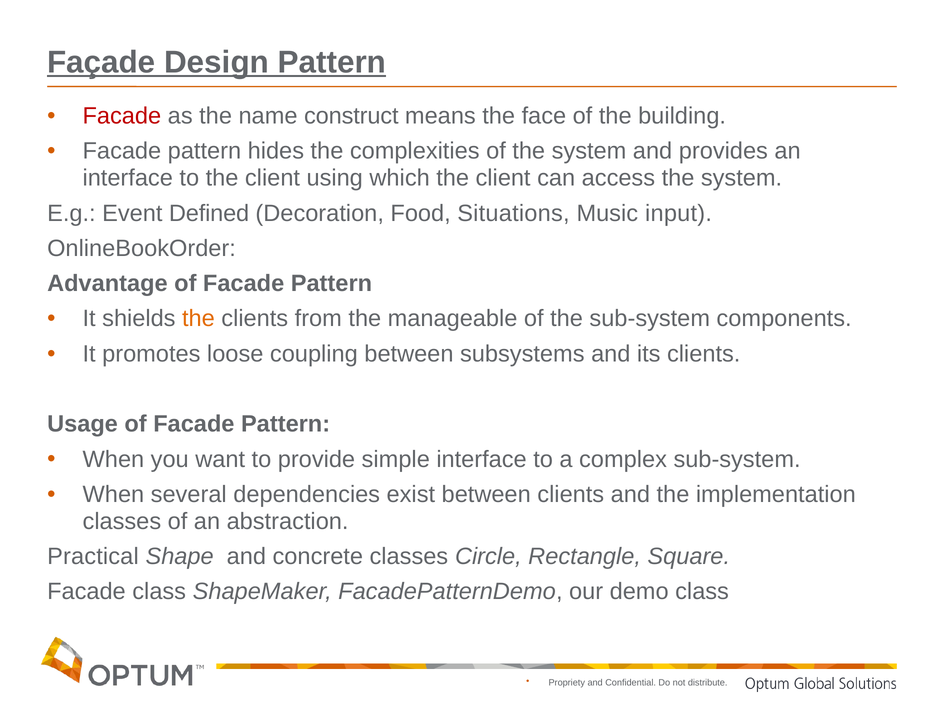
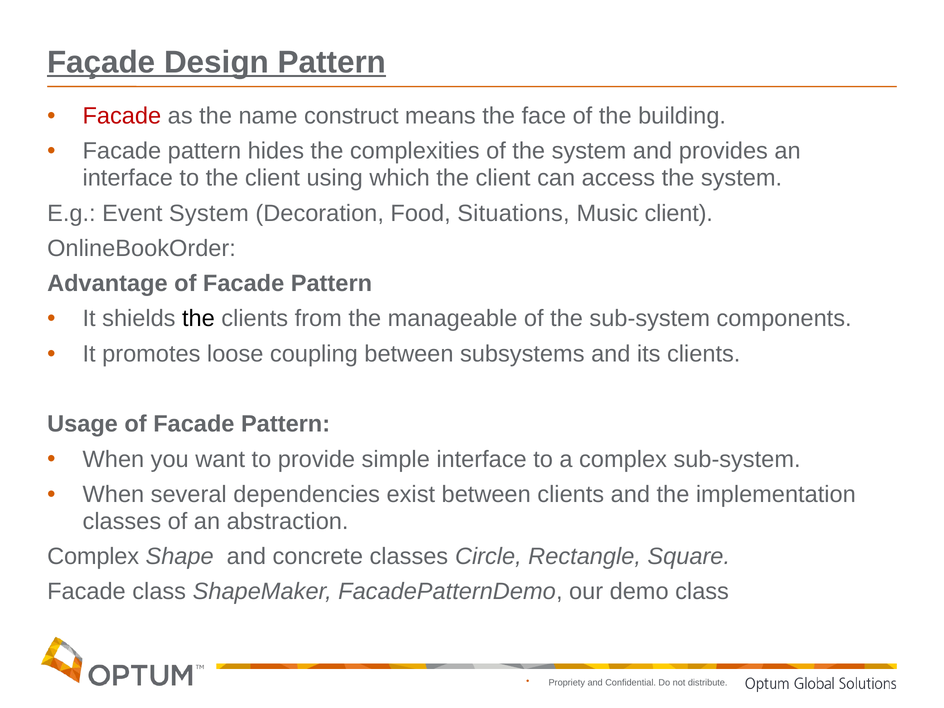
Event Defined: Defined -> System
Music input: input -> client
the at (198, 319) colour: orange -> black
Practical at (93, 557): Practical -> Complex
